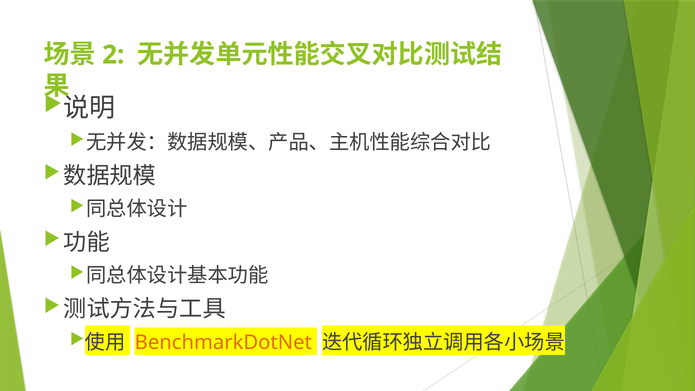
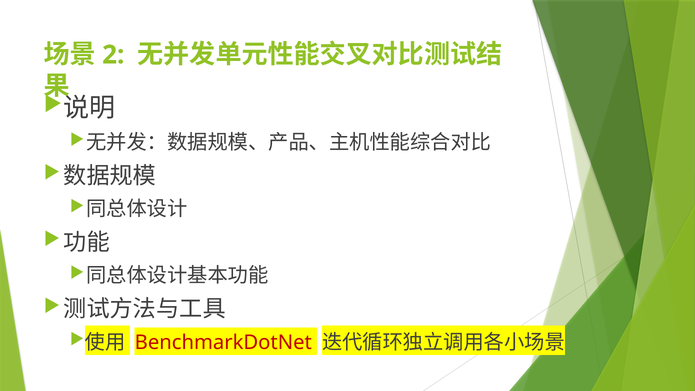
BenchmarkDotNet colour: orange -> red
